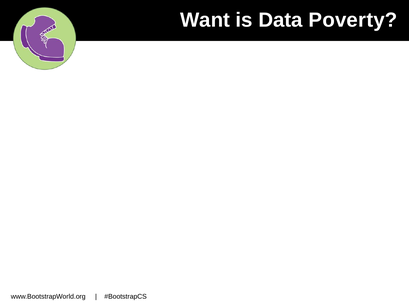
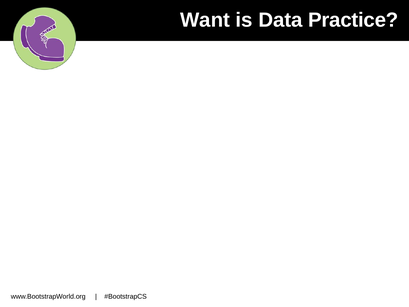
Poverty: Poverty -> Practice
